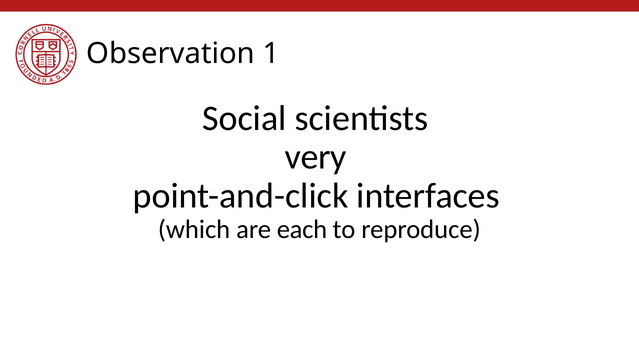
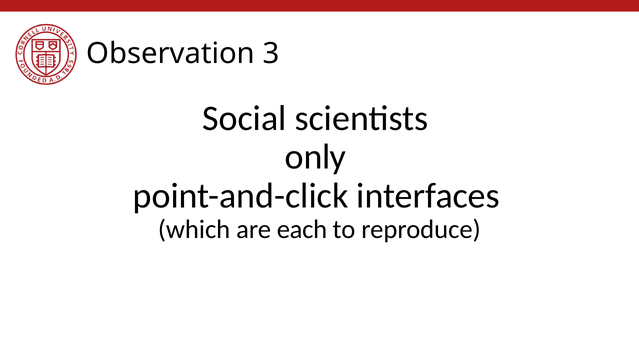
1: 1 -> 3
very: very -> only
